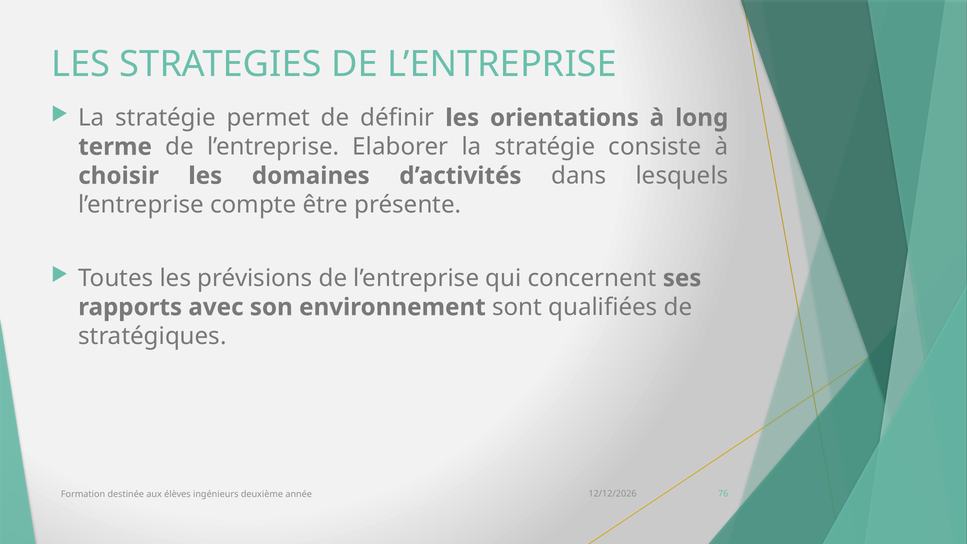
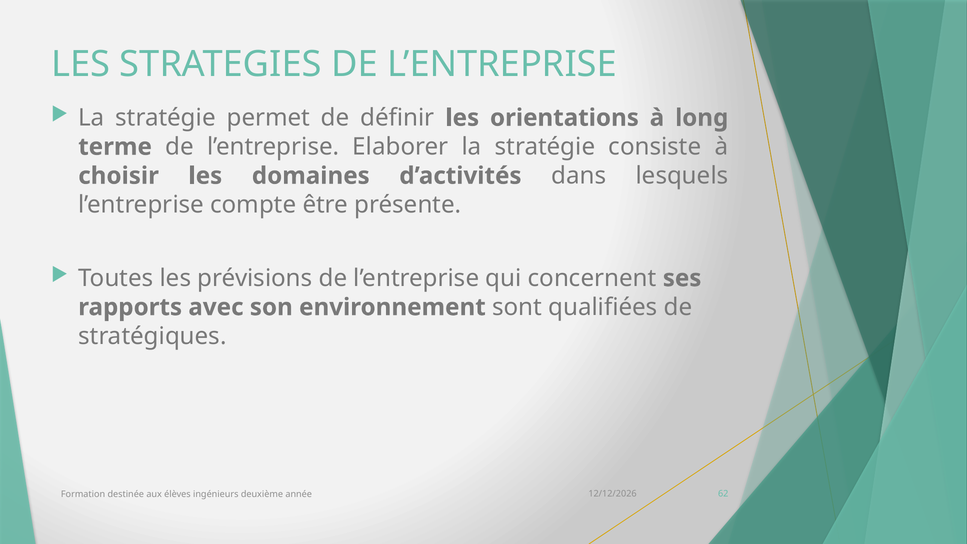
76: 76 -> 62
